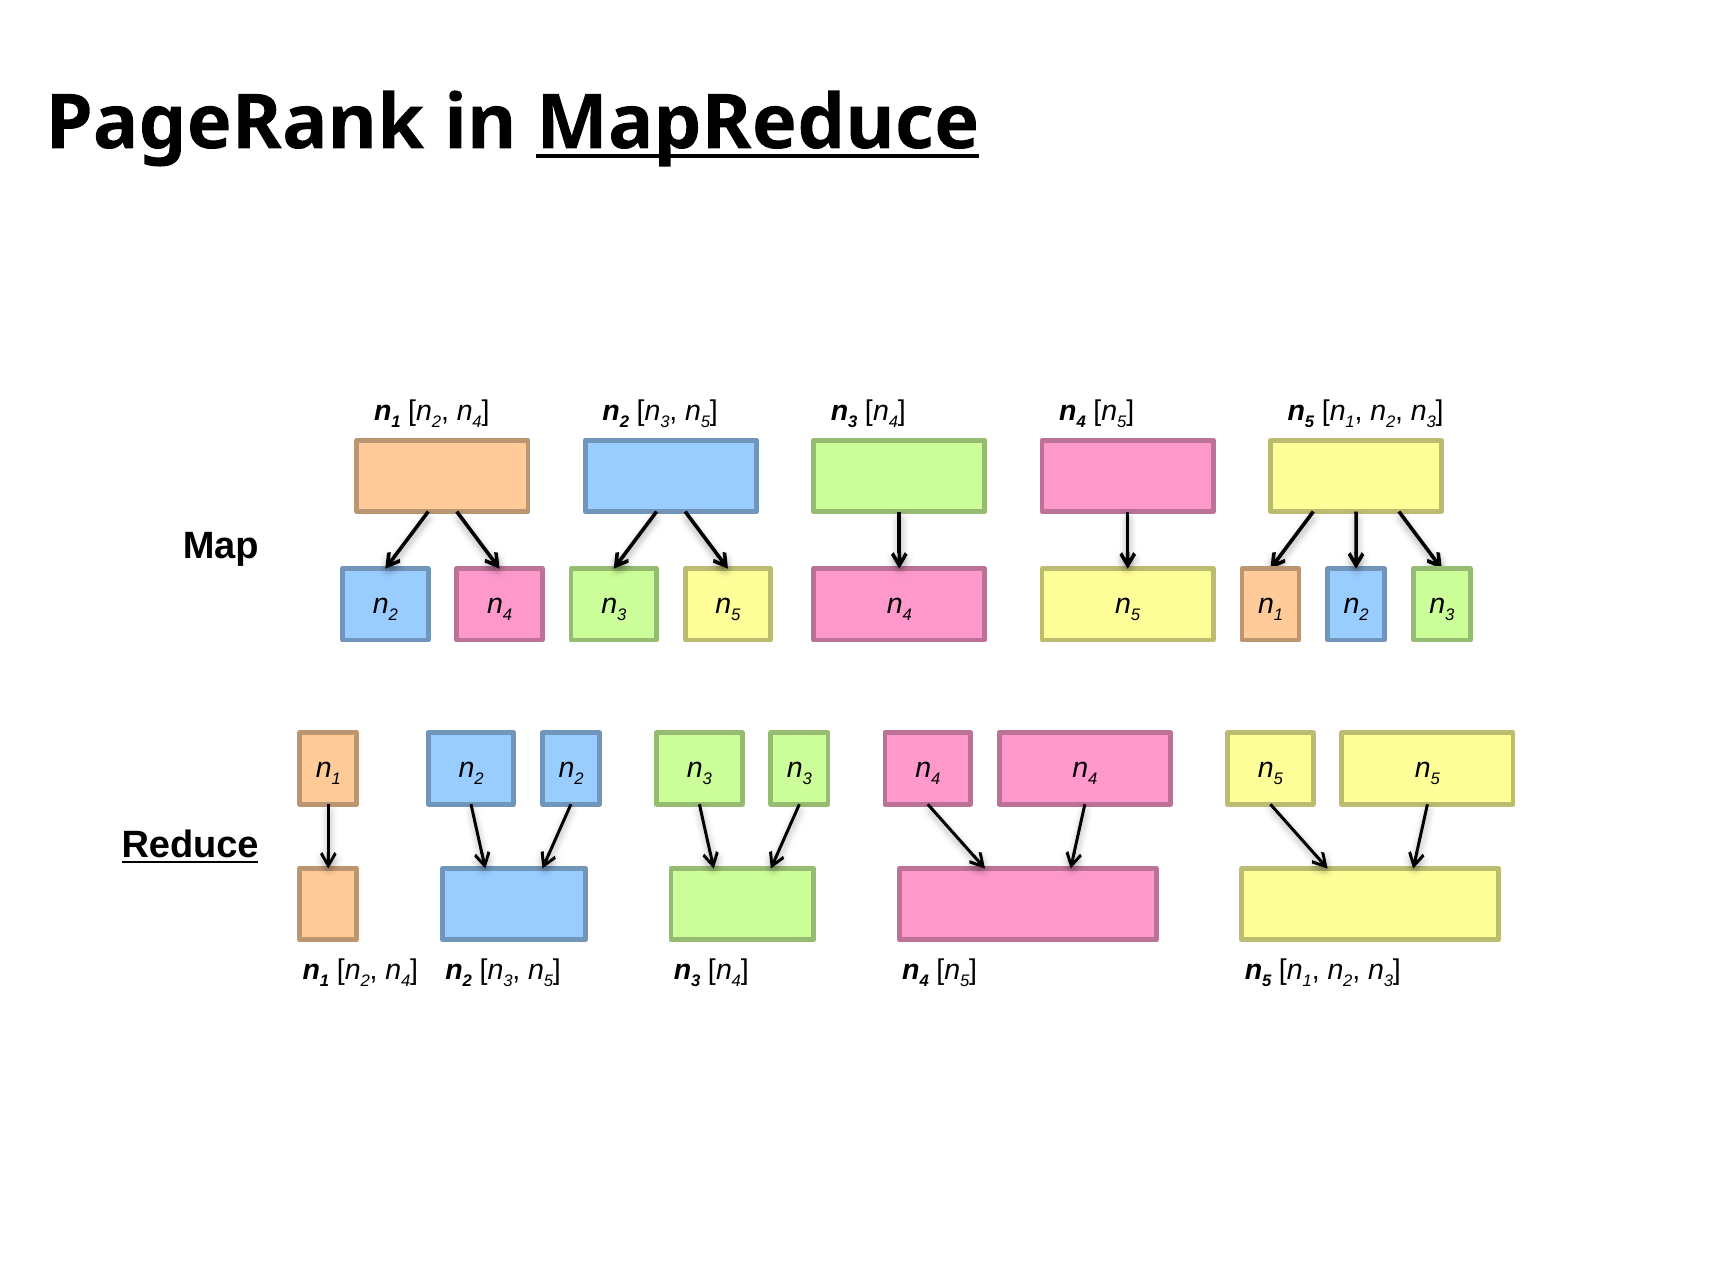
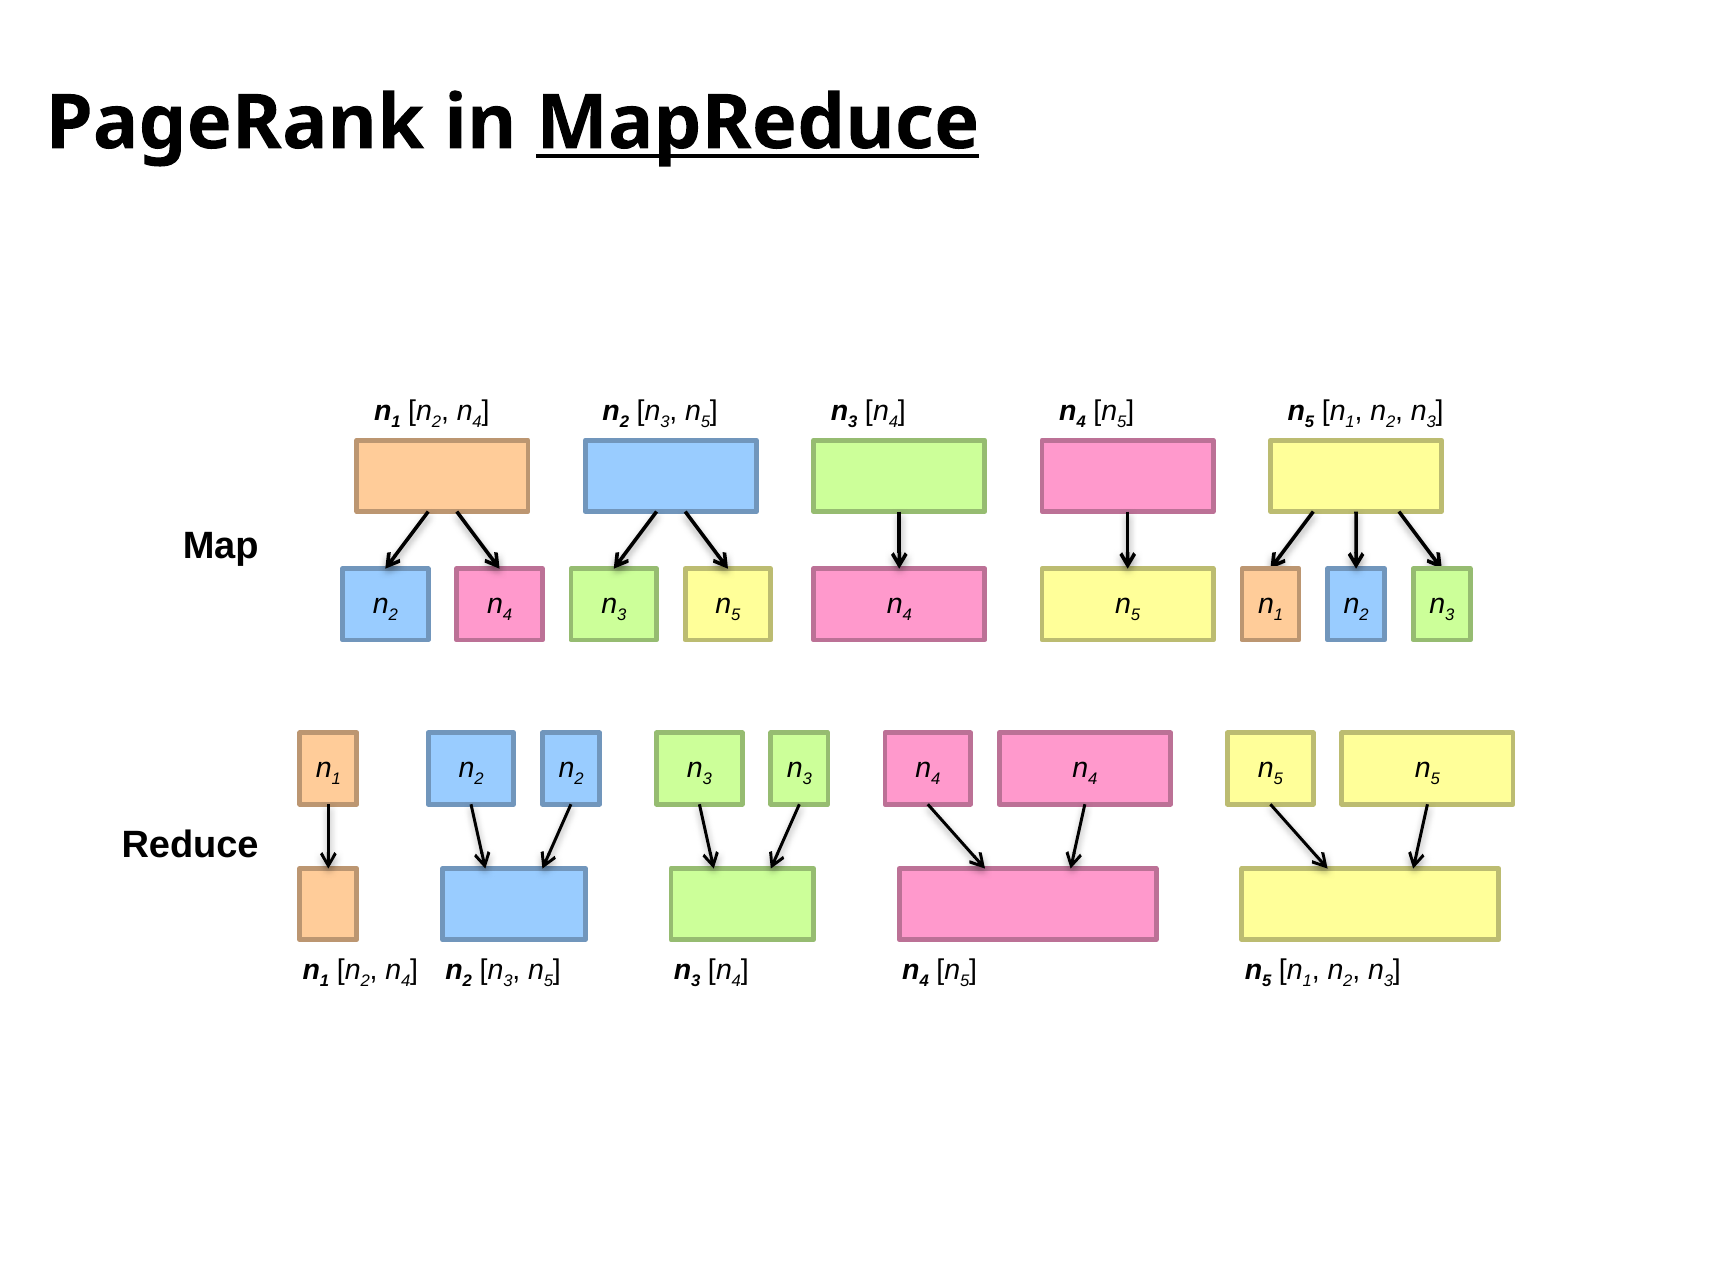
Reduce underline: present -> none
